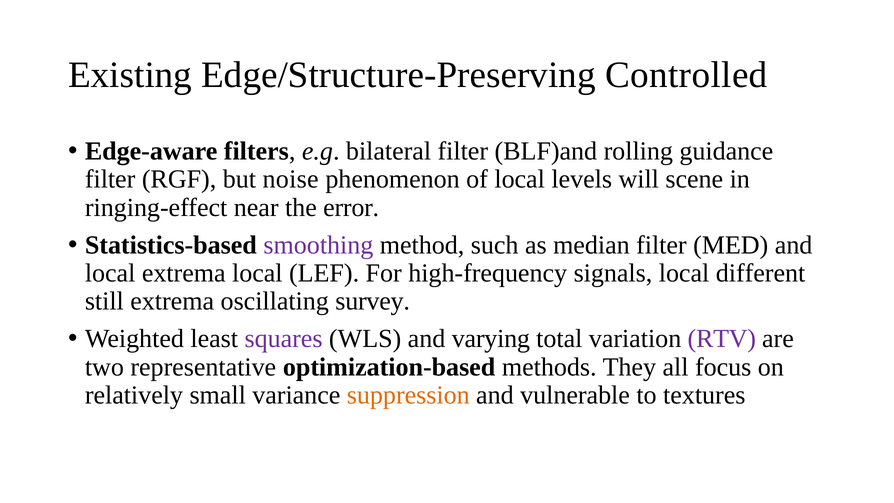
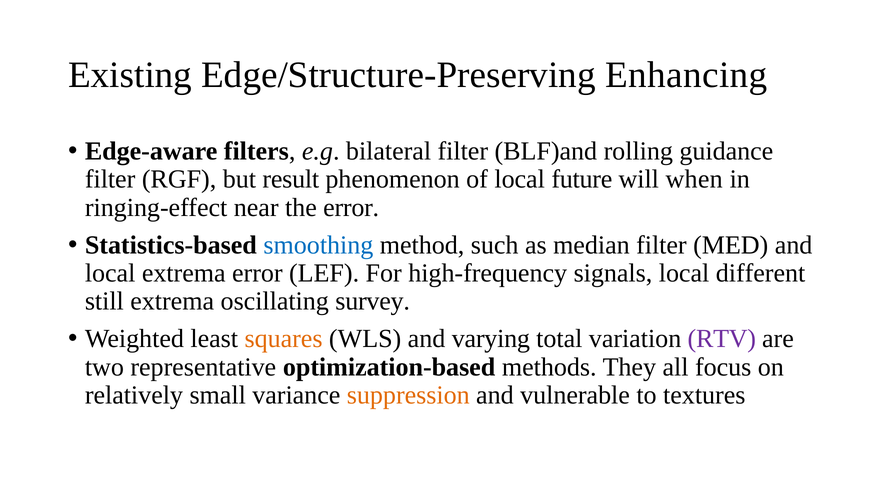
Controlled: Controlled -> Enhancing
noise: noise -> result
levels: levels -> future
scene: scene -> when
smoothing colour: purple -> blue
extrema local: local -> error
squares colour: purple -> orange
